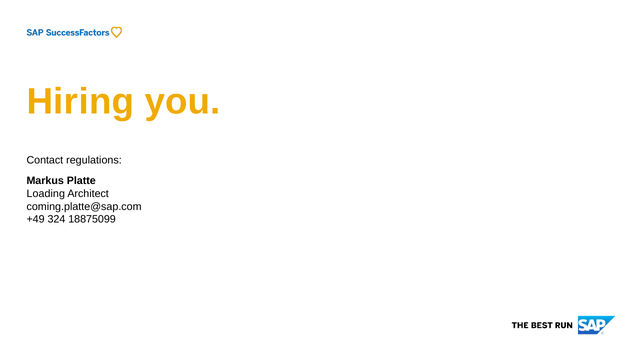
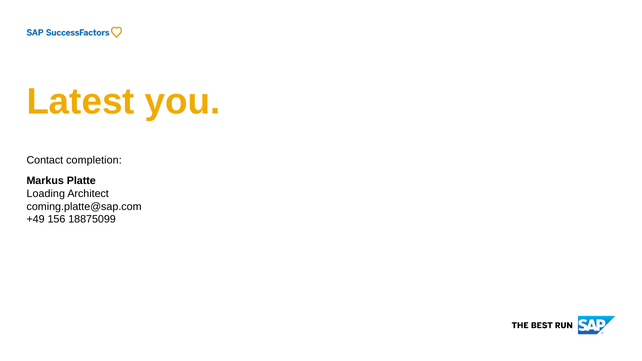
Hiring: Hiring -> Latest
regulations: regulations -> completion
324: 324 -> 156
